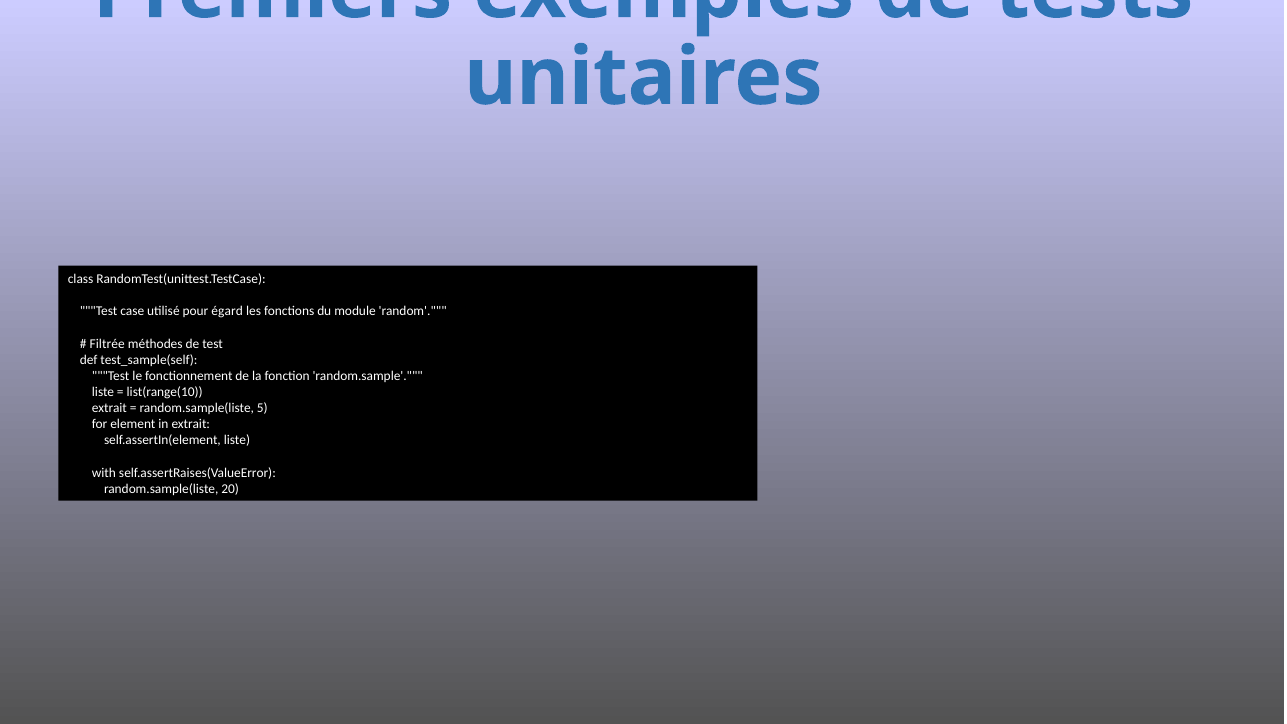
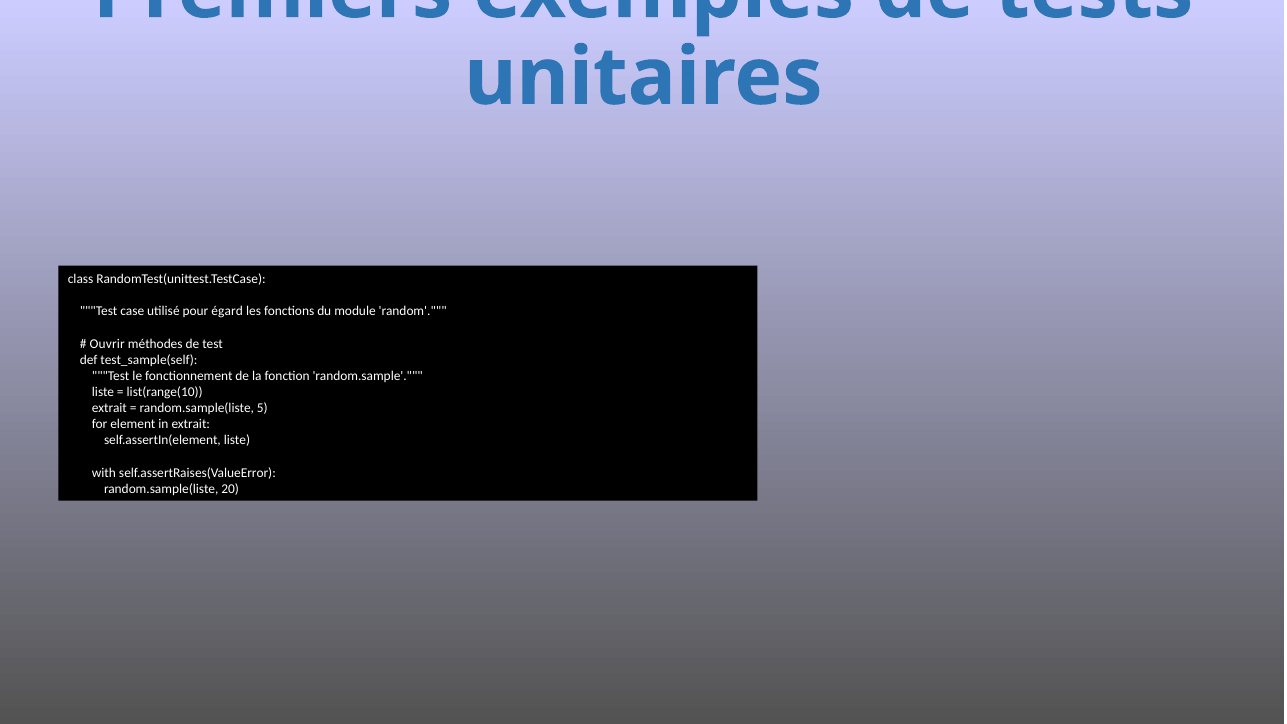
Filtrée: Filtrée -> Ouvrir
